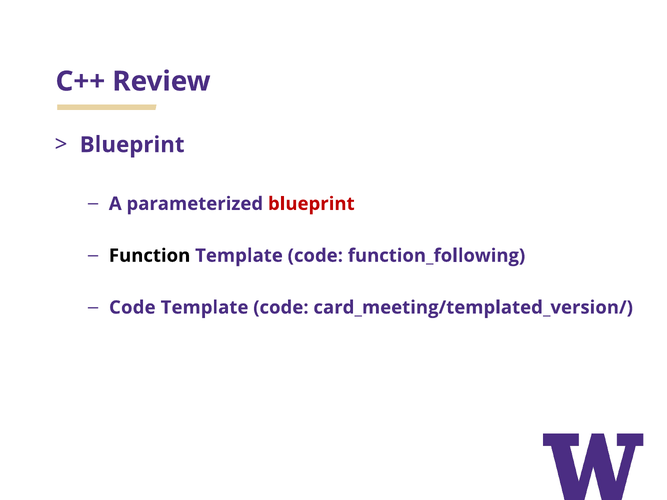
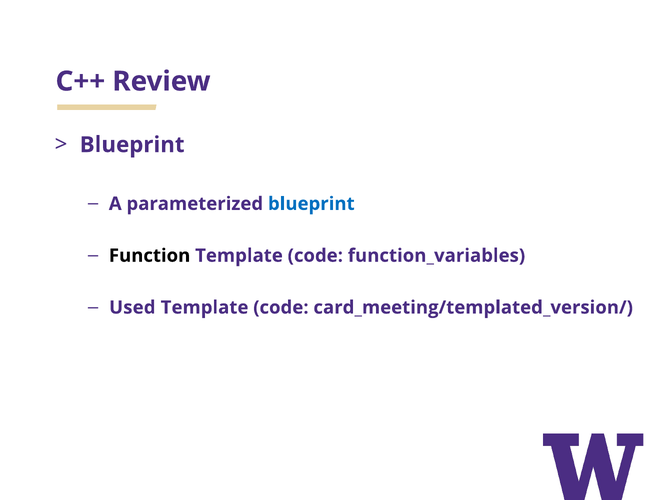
blueprint at (311, 204) colour: red -> blue
function_following: function_following -> function_variables
Code at (132, 308): Code -> Used
